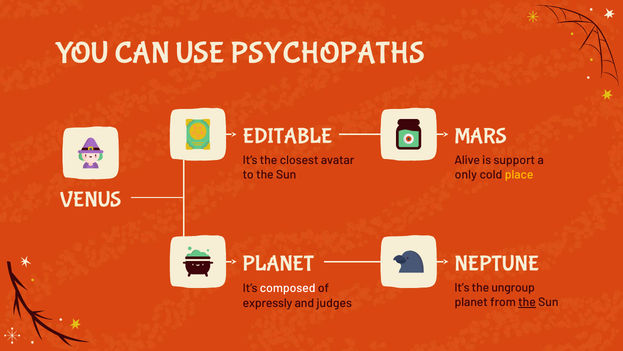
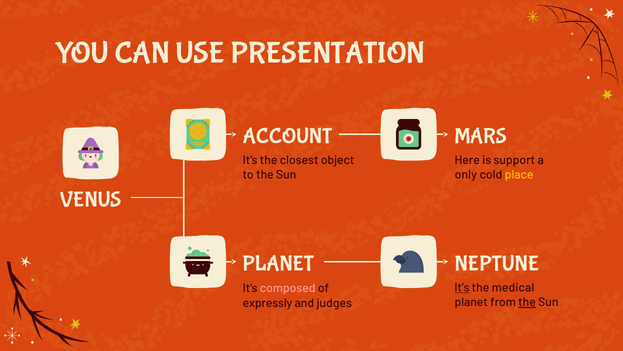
PSYCHOPATHS: PSYCHOPATHS -> PRESENTATION
EDITABLE: EDITABLE -> ACCOUNT
avatar: avatar -> object
Alive: Alive -> Here
It’s at (462, 287) underline: none -> present
ungroup: ungroup -> medical
composed colour: white -> pink
